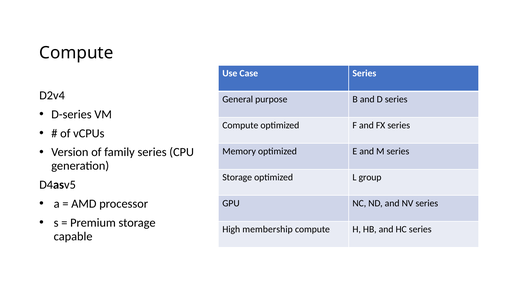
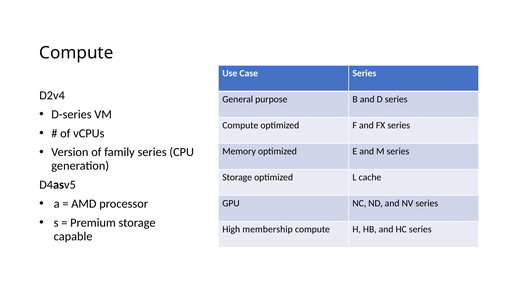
group: group -> cache
